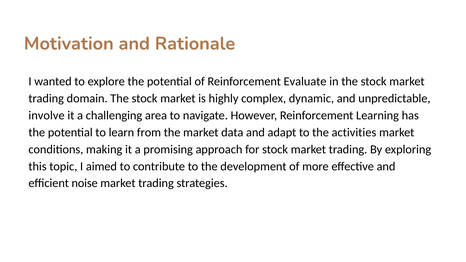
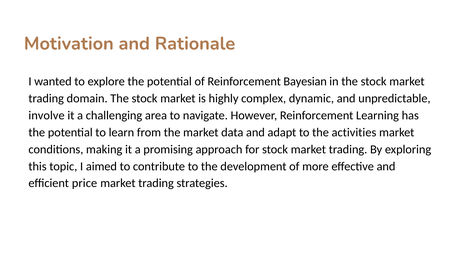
Evaluate: Evaluate -> Bayesian
noise: noise -> price
